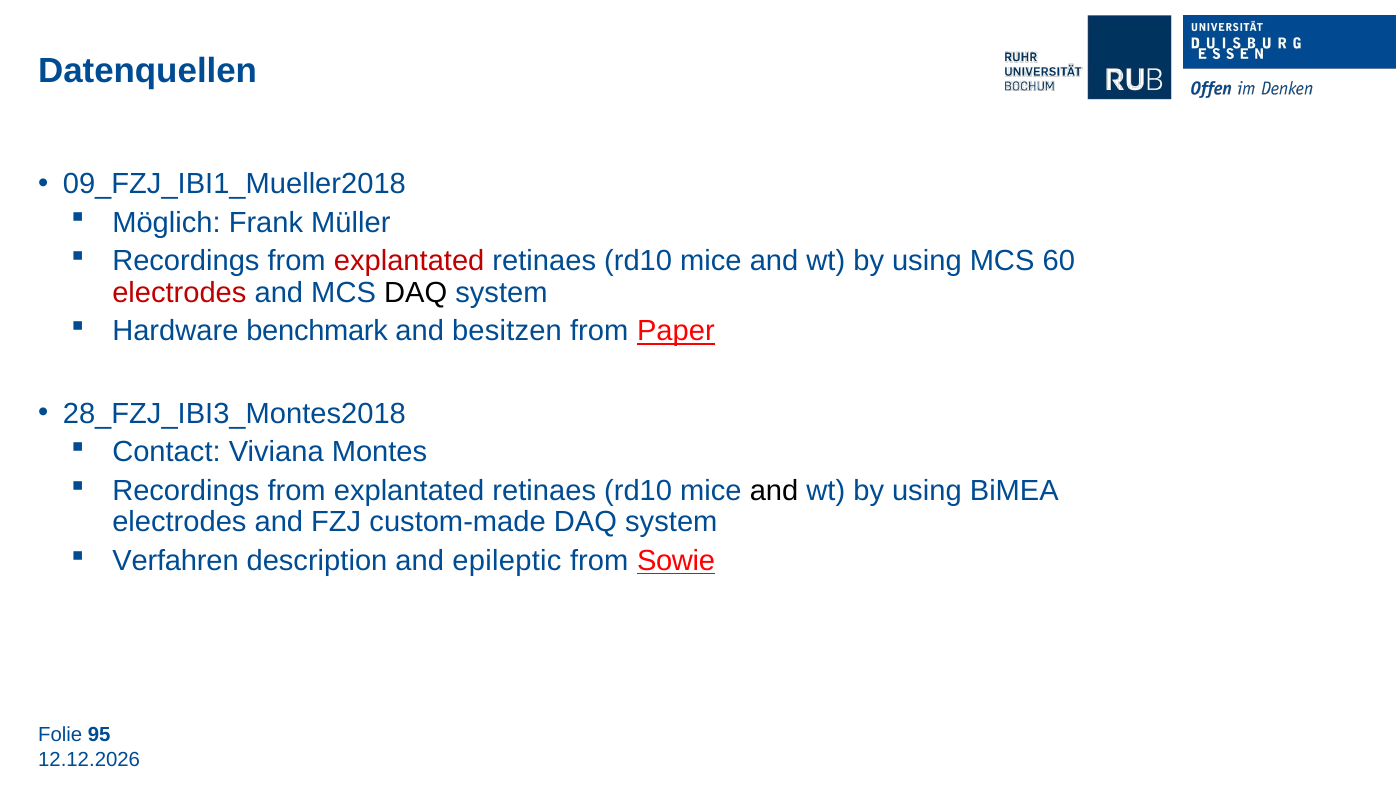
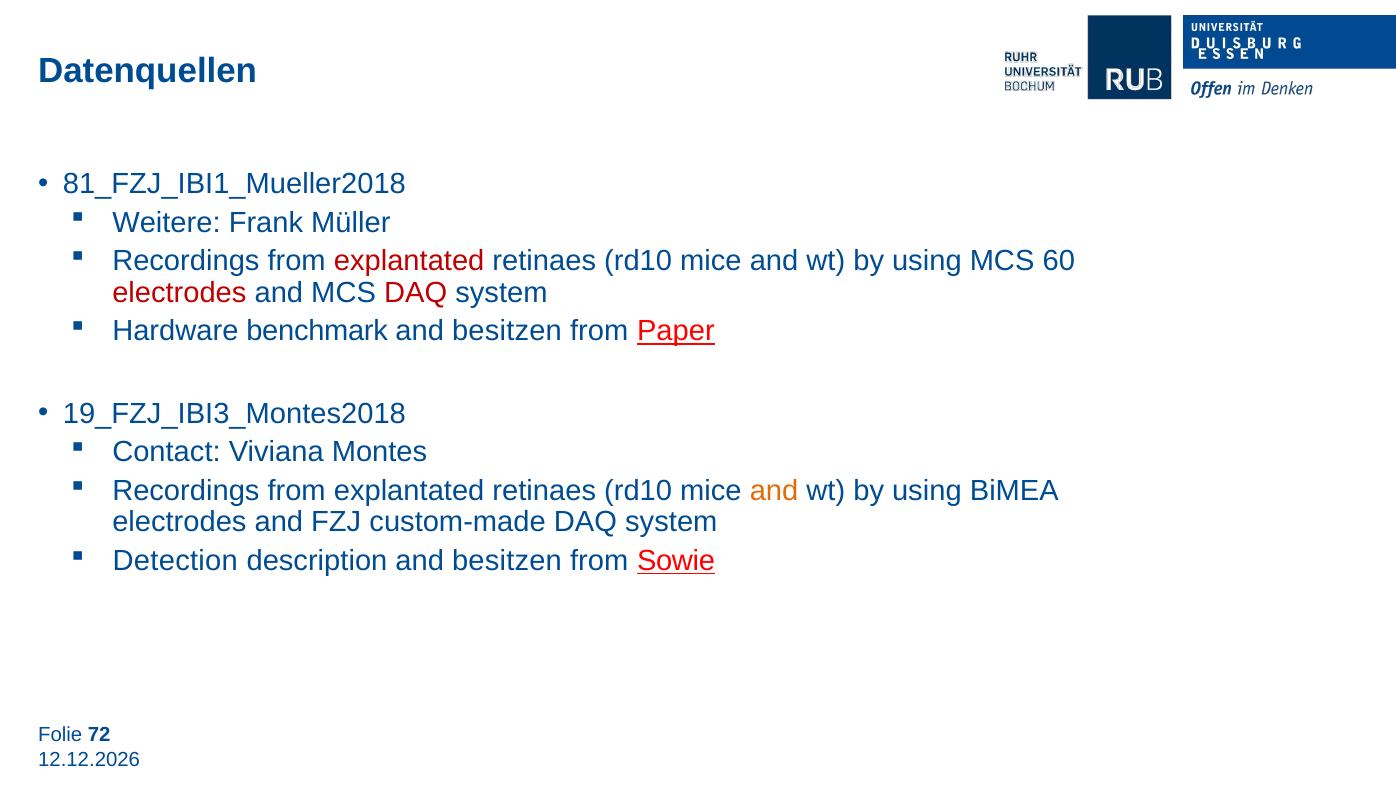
09_FZJ_IBI1_Mueller2018: 09_FZJ_IBI1_Mueller2018 -> 81_FZJ_IBI1_Mueller2018
Möglich: Möglich -> Weitere
DAQ at (416, 293) colour: black -> red
28_FZJ_IBI3_Montes2018: 28_FZJ_IBI3_Montes2018 -> 19_FZJ_IBI3_Montes2018
and at (774, 491) colour: black -> orange
Verfahren: Verfahren -> Detection
description and epileptic: epileptic -> besitzen
95: 95 -> 72
